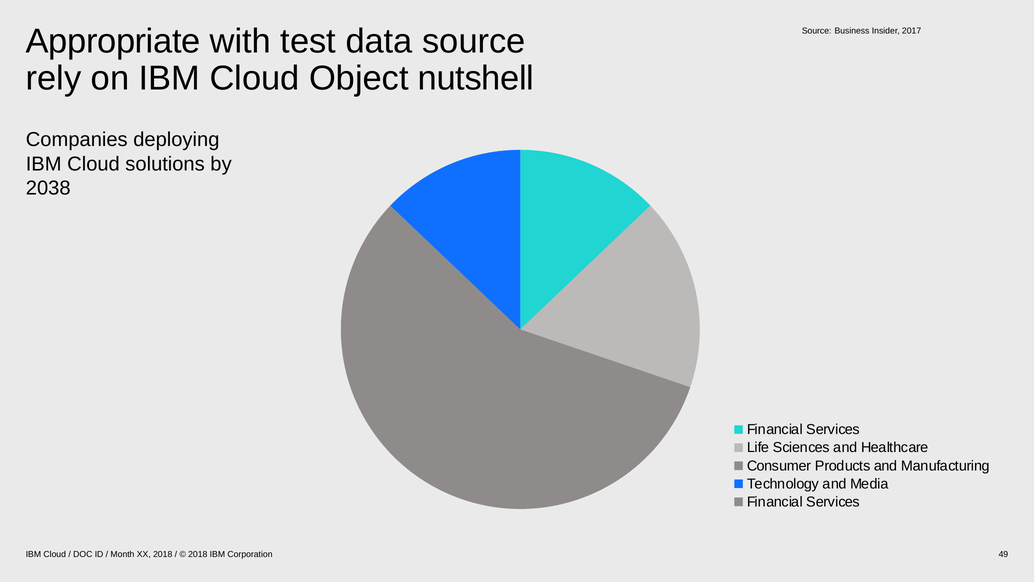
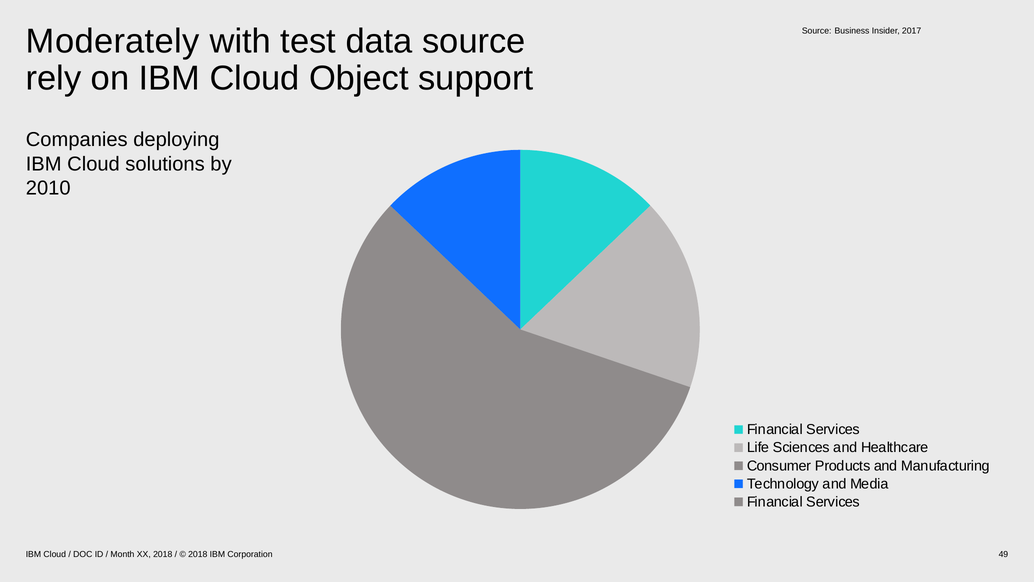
Appropriate: Appropriate -> Moderately
nutshell: nutshell -> support
2038: 2038 -> 2010
